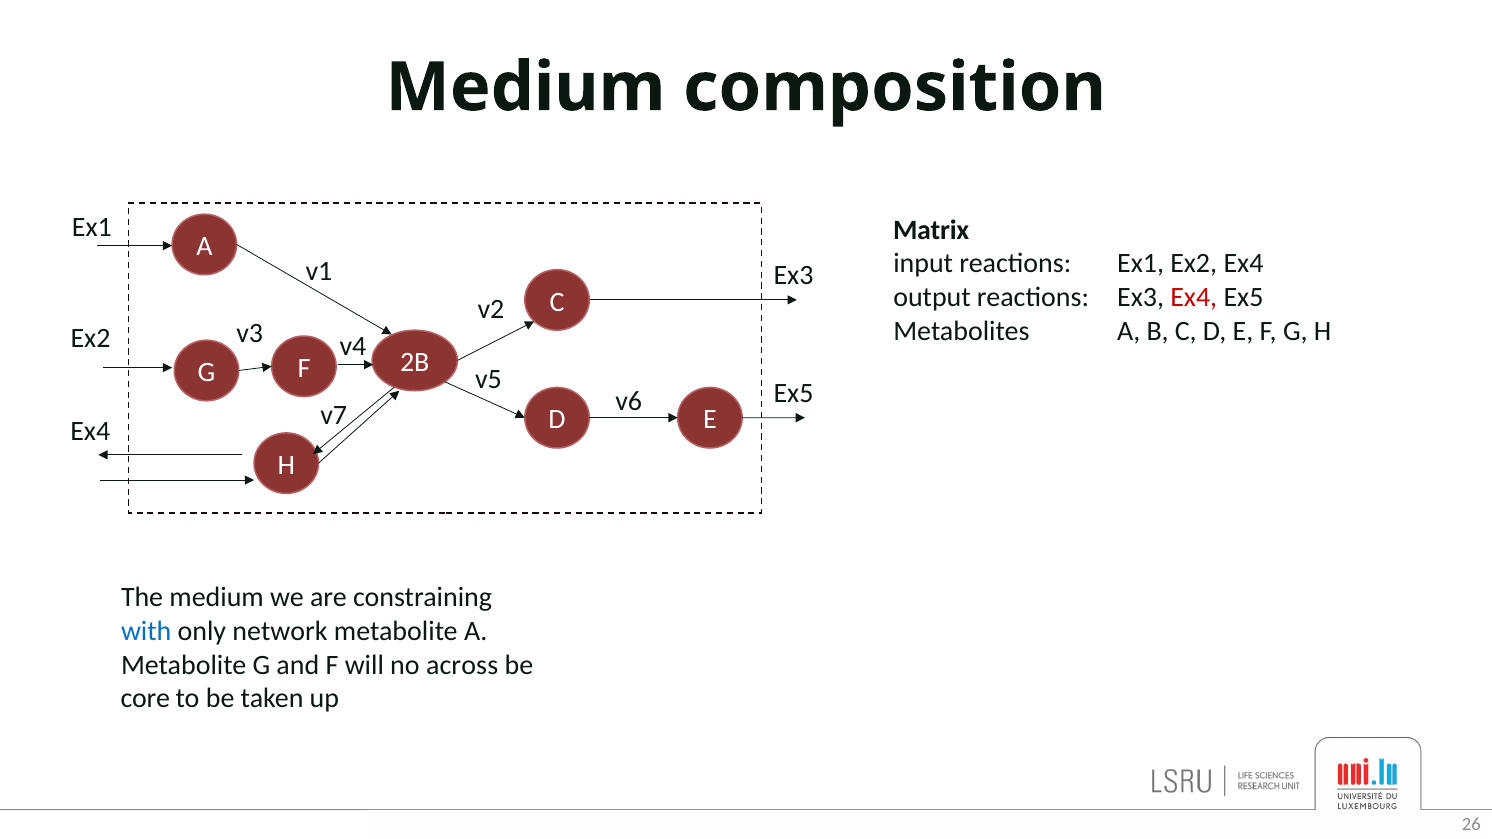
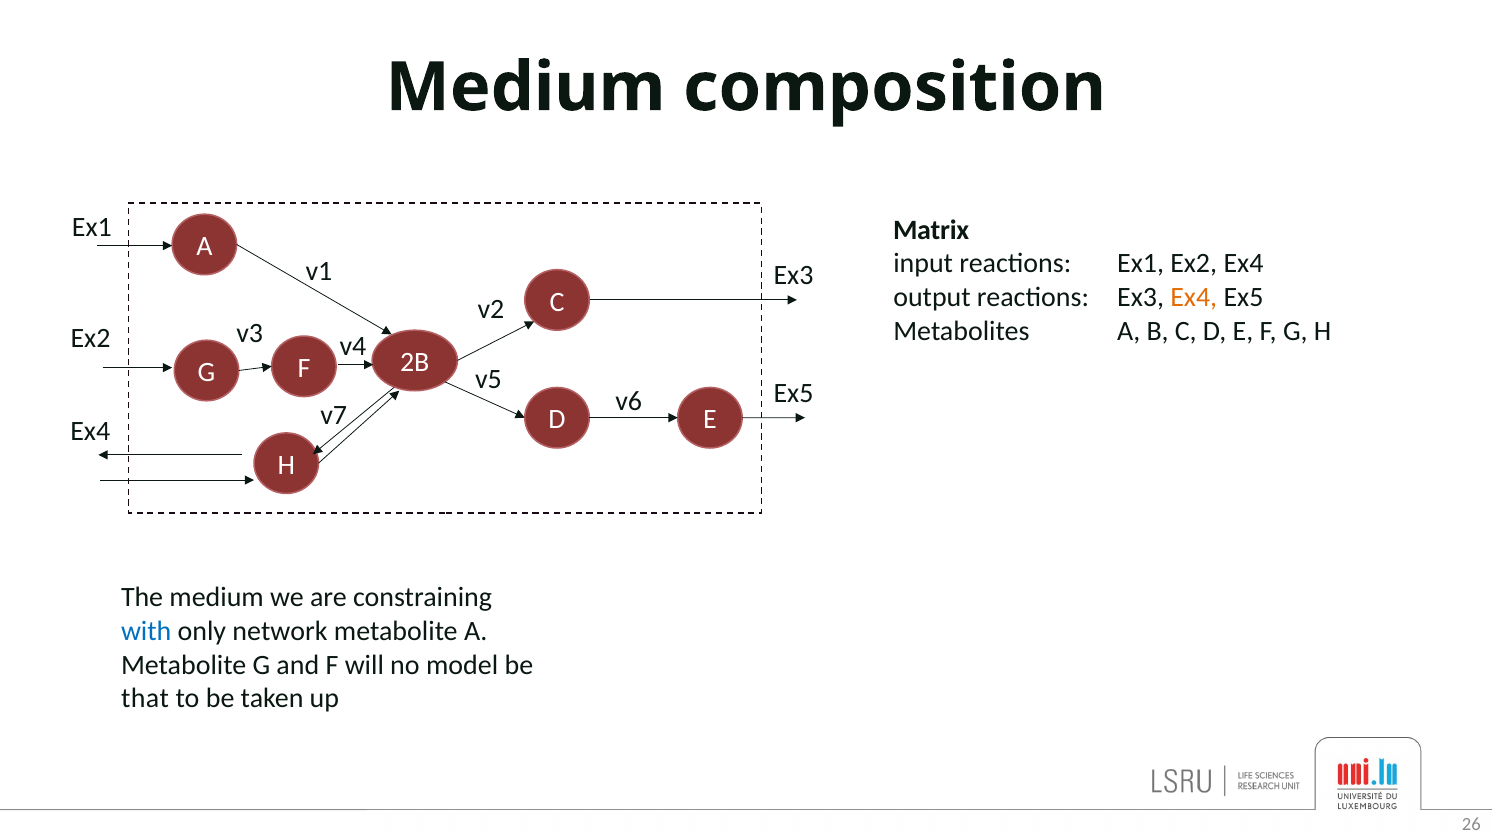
Ex4 at (1194, 297) colour: red -> orange
across: across -> model
core: core -> that
